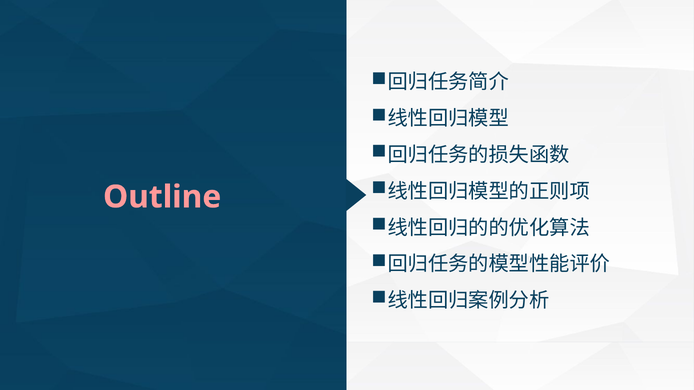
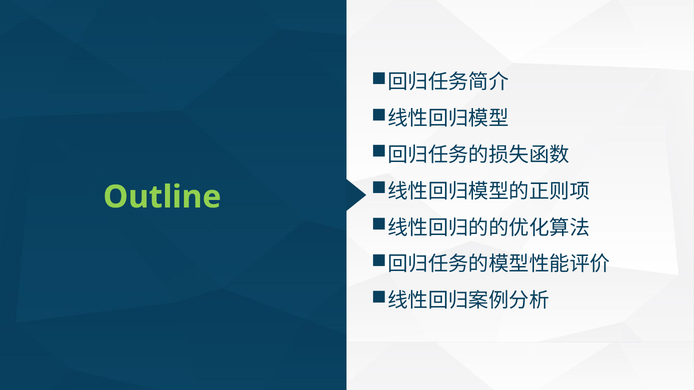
Outline colour: pink -> light green
